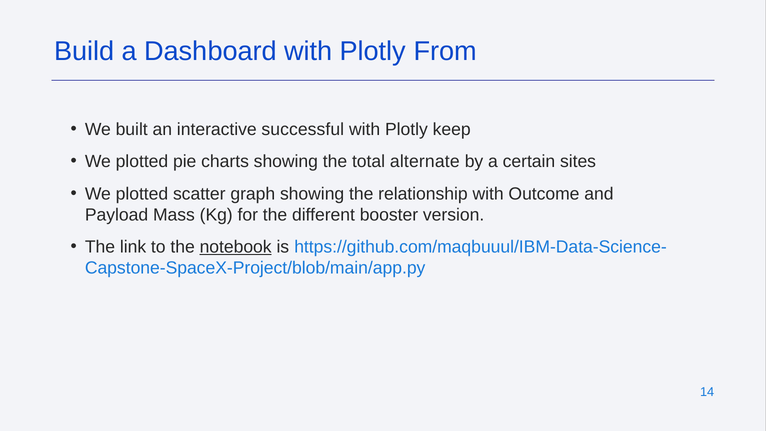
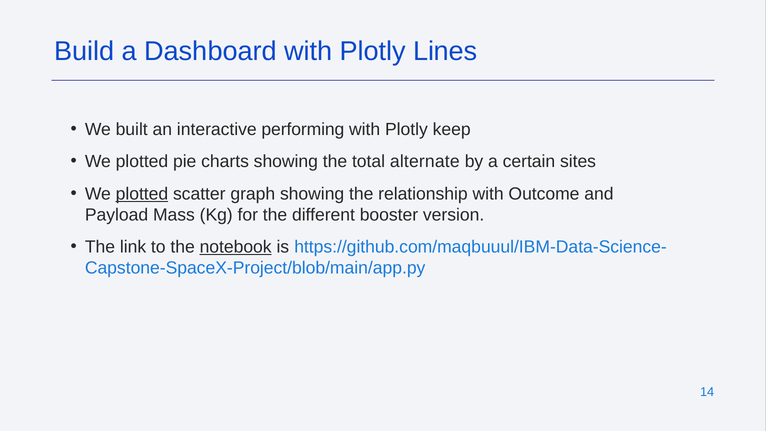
From: From -> Lines
successful: successful -> performing
plotted at (142, 194) underline: none -> present
